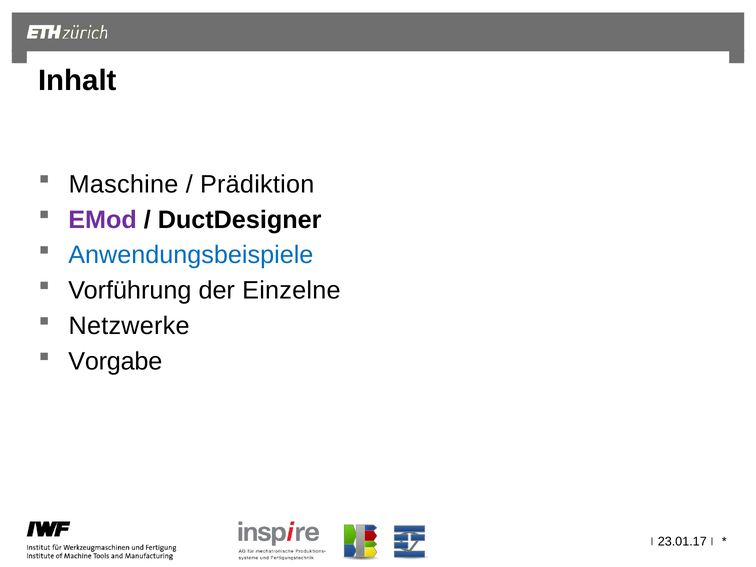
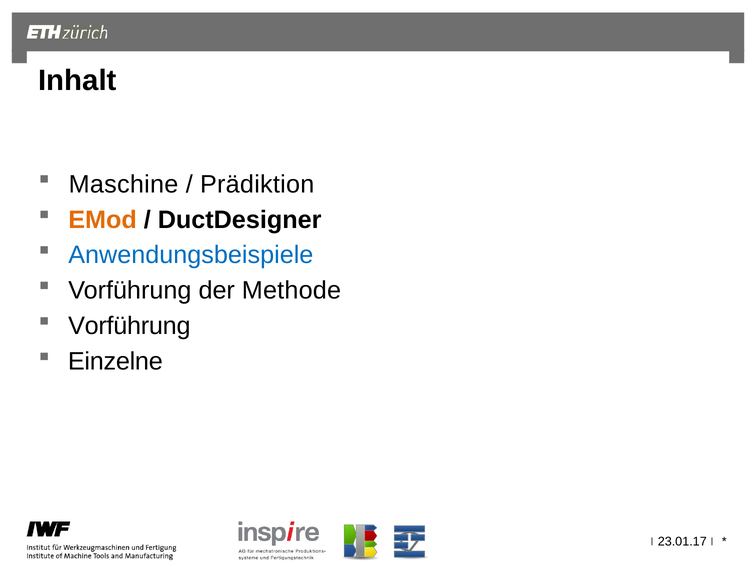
EMod colour: purple -> orange
Einzelne: Einzelne -> Methode
Netzwerke at (129, 326): Netzwerke -> Vorführung
Vorgabe: Vorgabe -> Einzelne
